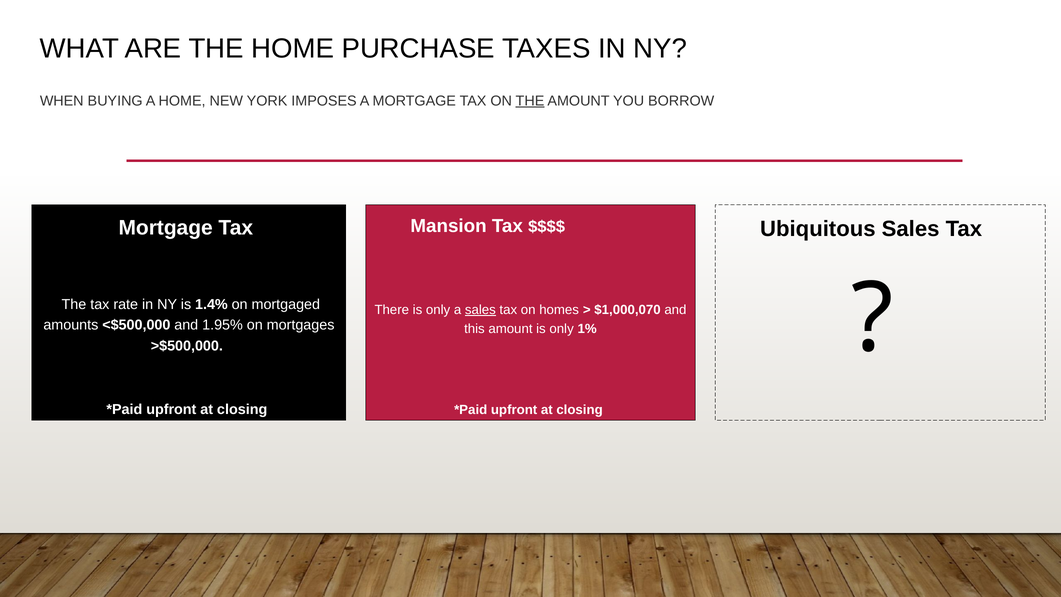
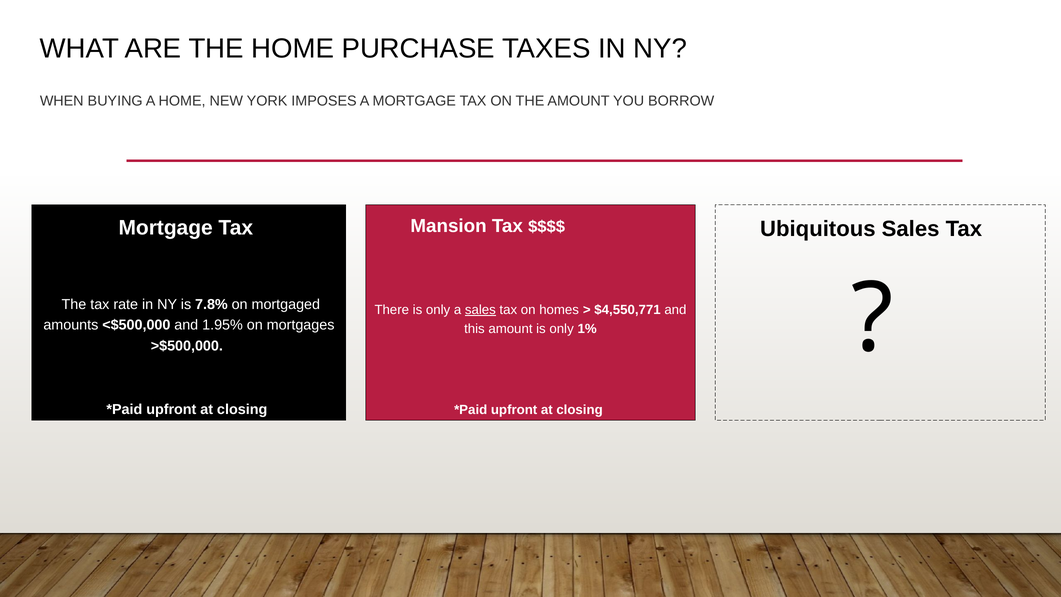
THE at (530, 101) underline: present -> none
1.4%: 1.4% -> 7.8%
$1,000,070: $1,000,070 -> $4,550,771
